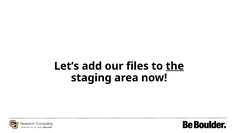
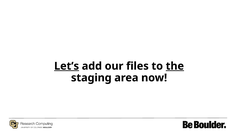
Let’s underline: none -> present
